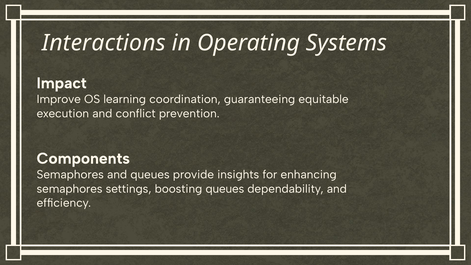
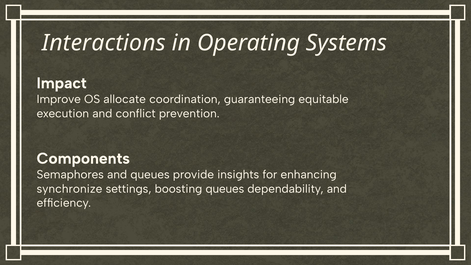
learning: learning -> allocate
semaphores at (70, 189): semaphores -> synchronize
